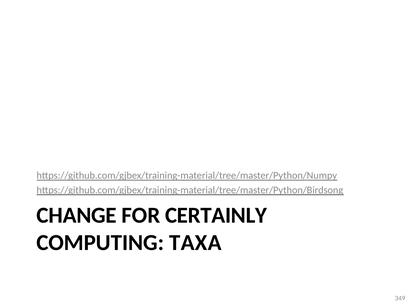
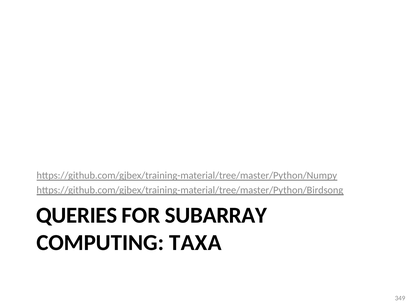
CHANGE: CHANGE -> QUERIES
CERTAINLY: CERTAINLY -> SUBARRAY
